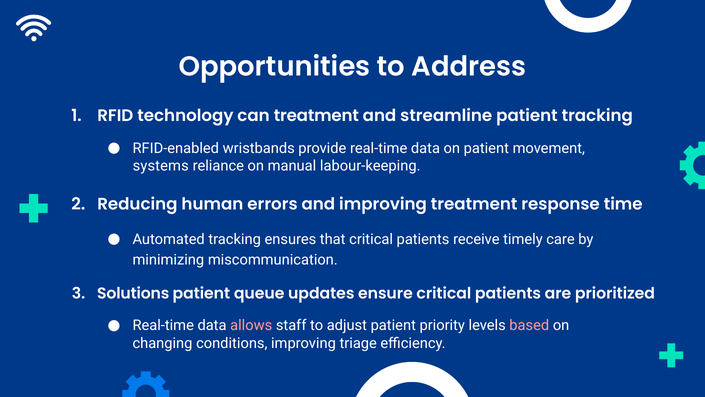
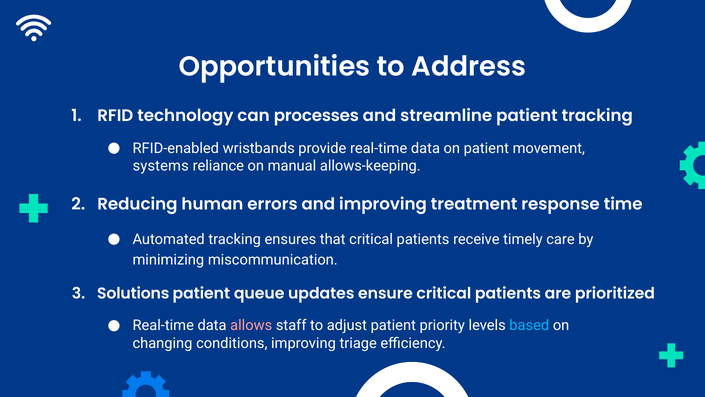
can treatment: treatment -> processes
labour-keeping: labour-keeping -> allows-keeping
based colour: pink -> light blue
